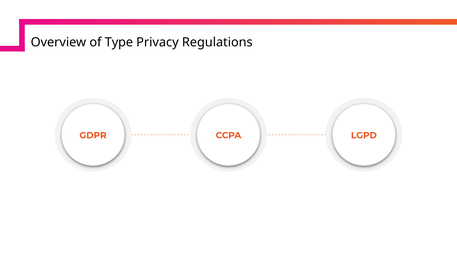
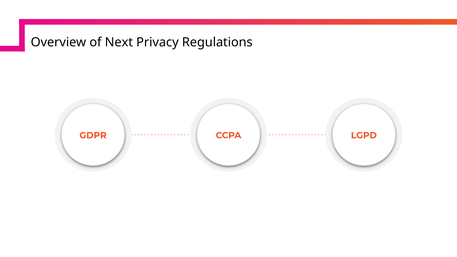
Type: Type -> Next
